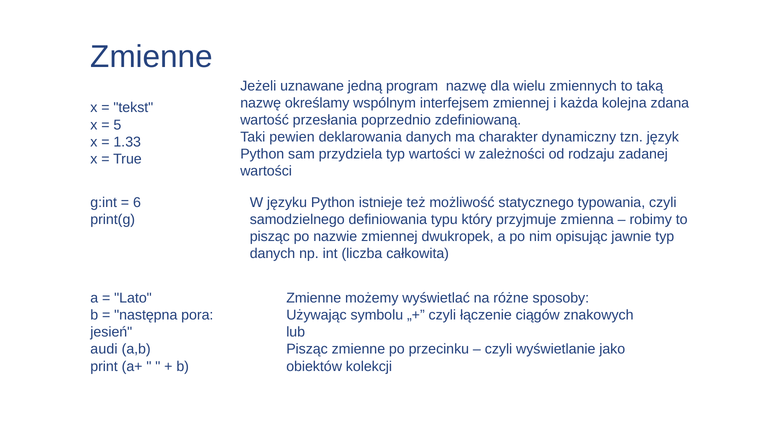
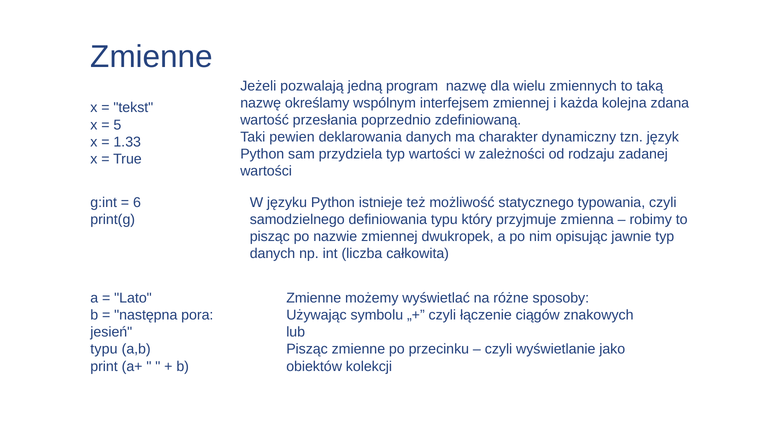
uznawane: uznawane -> pozwalają
audi at (104, 349): audi -> typu
